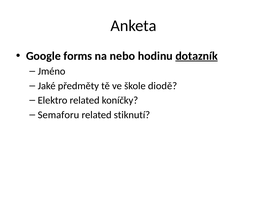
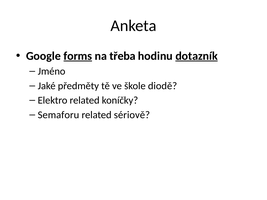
forms underline: none -> present
nebo: nebo -> třeba
stiknutí: stiknutí -> sériově
